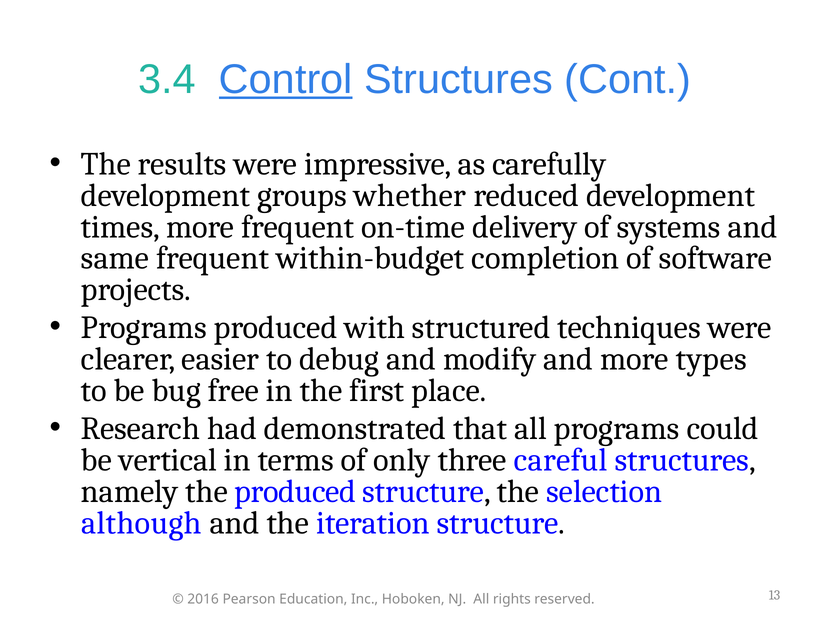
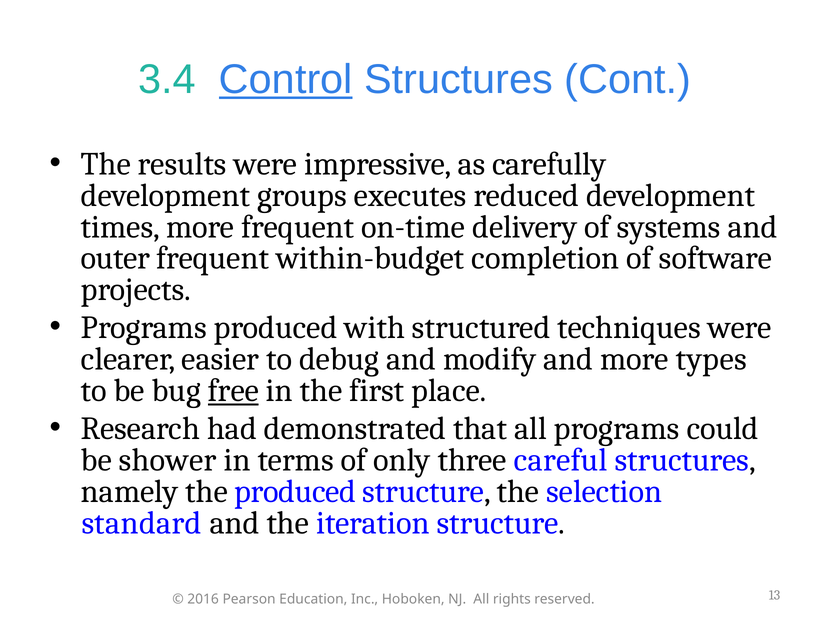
whether: whether -> executes
same: same -> outer
free underline: none -> present
vertical: vertical -> shower
although: although -> standard
